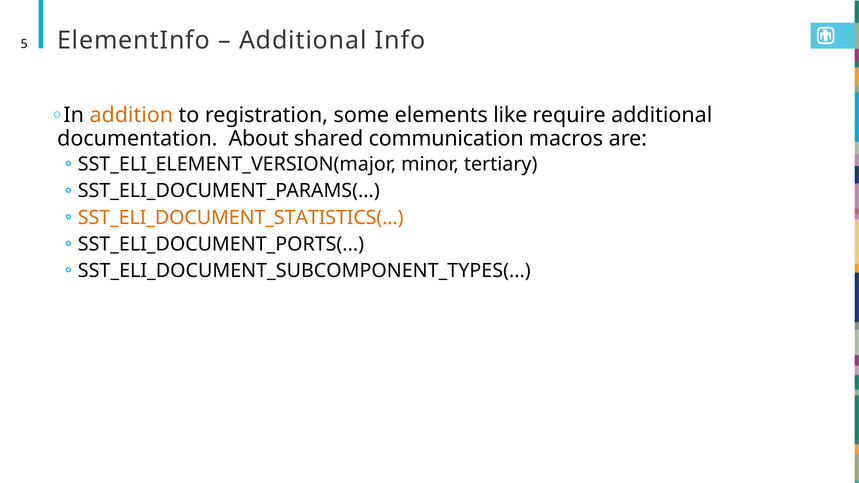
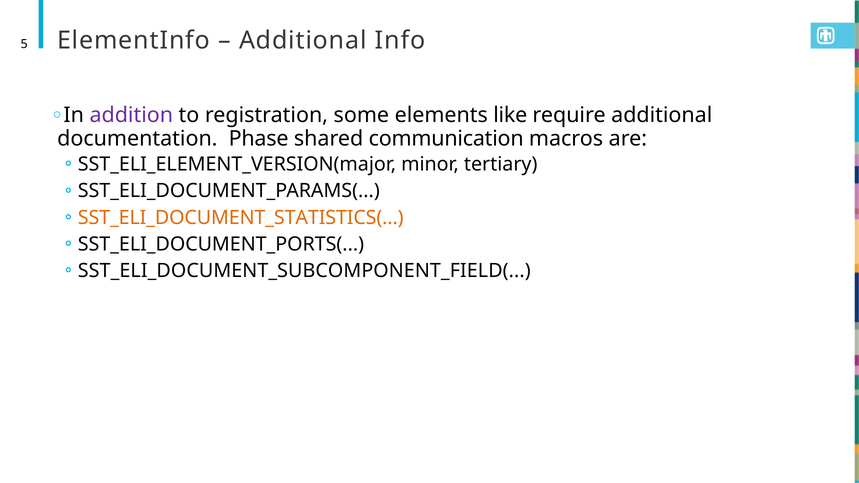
addition colour: orange -> purple
About: About -> Phase
SST_ELI_DOCUMENT_SUBCOMPONENT_TYPES(: SST_ELI_DOCUMENT_SUBCOMPONENT_TYPES( -> SST_ELI_DOCUMENT_SUBCOMPONENT_FIELD(
